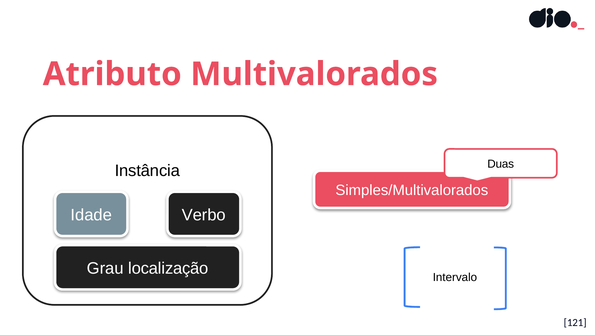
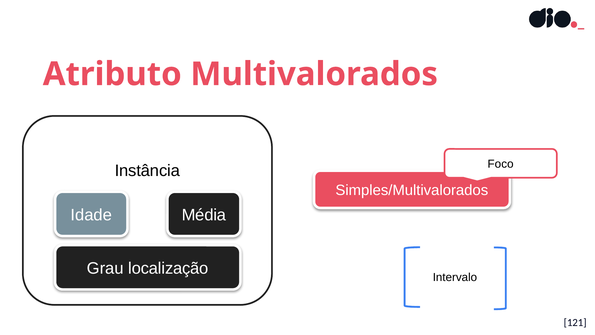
Duas: Duas -> Foco
Verbo: Verbo -> Média
